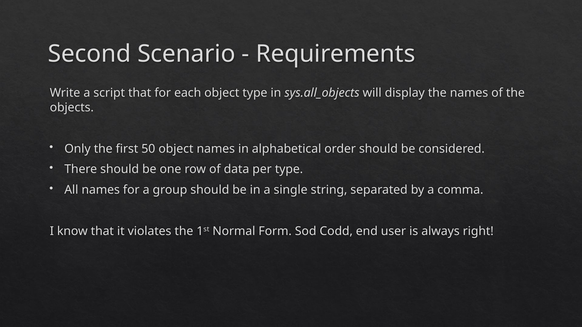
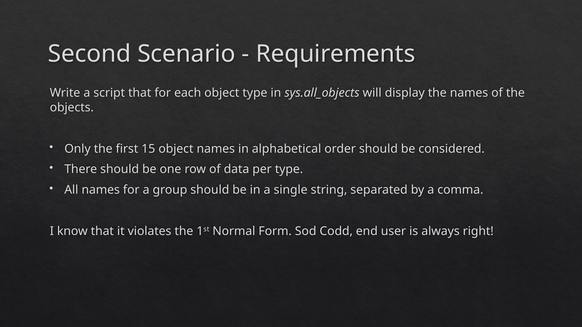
50: 50 -> 15
